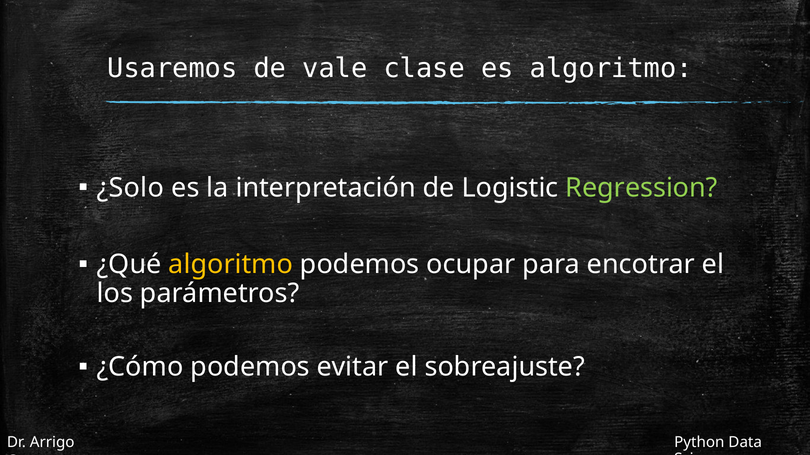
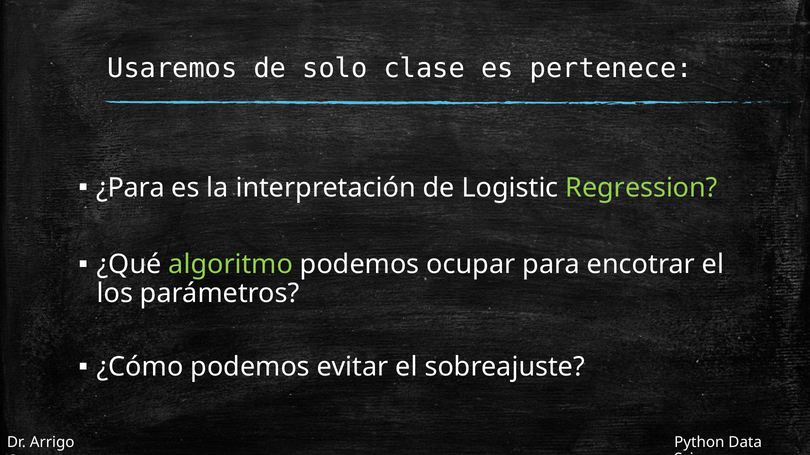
vale: vale -> solo
es algoritmo: algoritmo -> pertenece
¿Solo: ¿Solo -> ¿Para
algoritmo at (231, 265) colour: yellow -> light green
